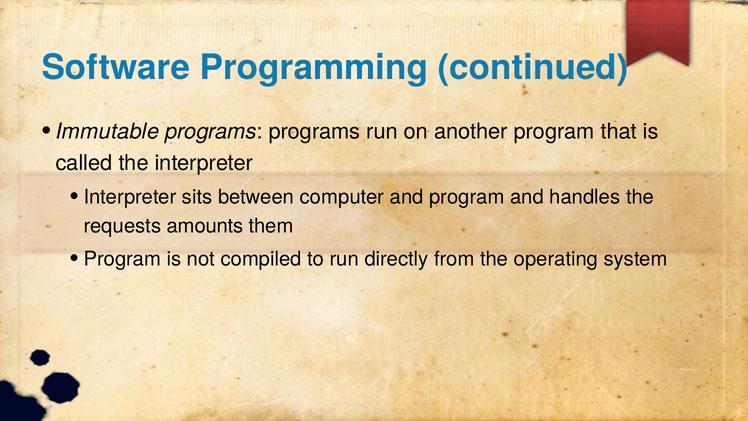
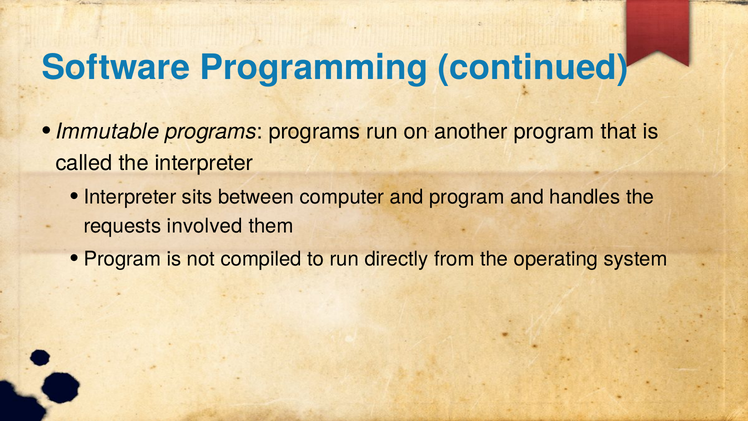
amounts: amounts -> involved
